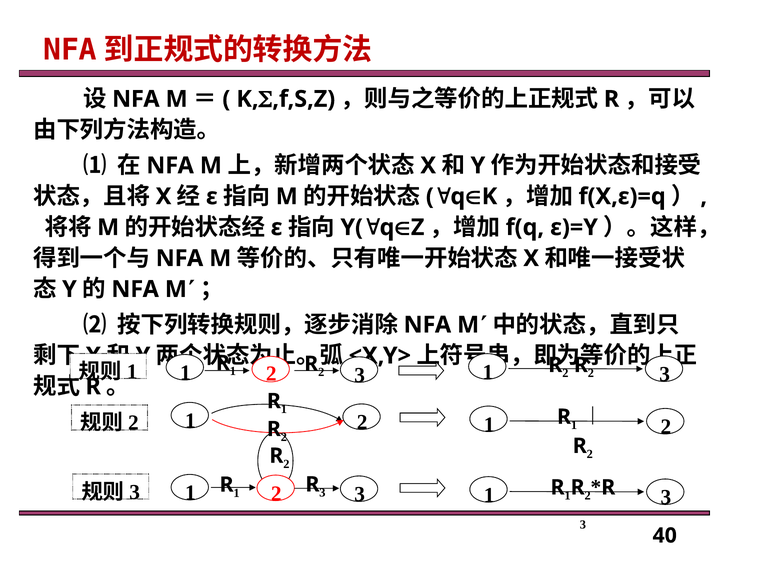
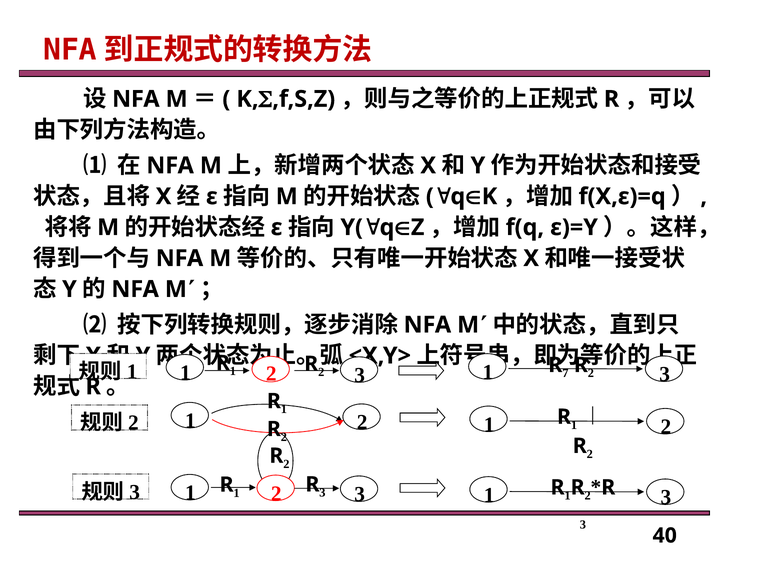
2 at (565, 373): 2 -> 7
